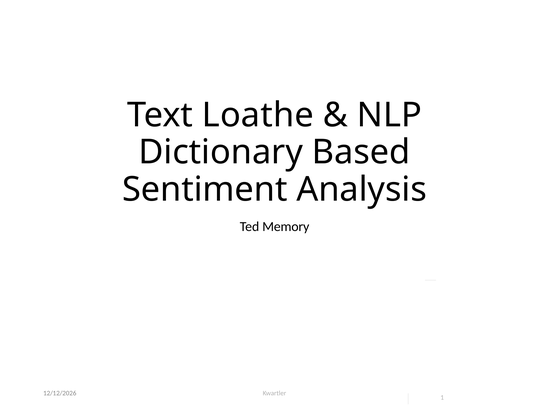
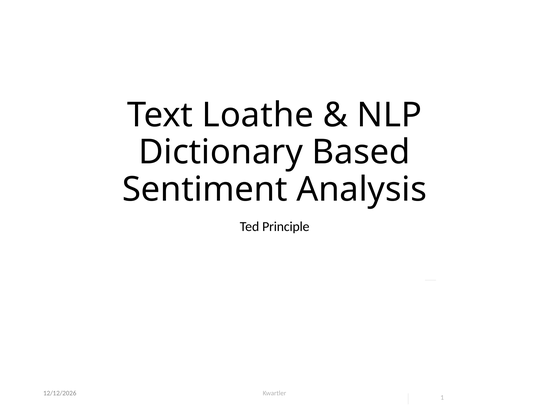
Memory: Memory -> Principle
